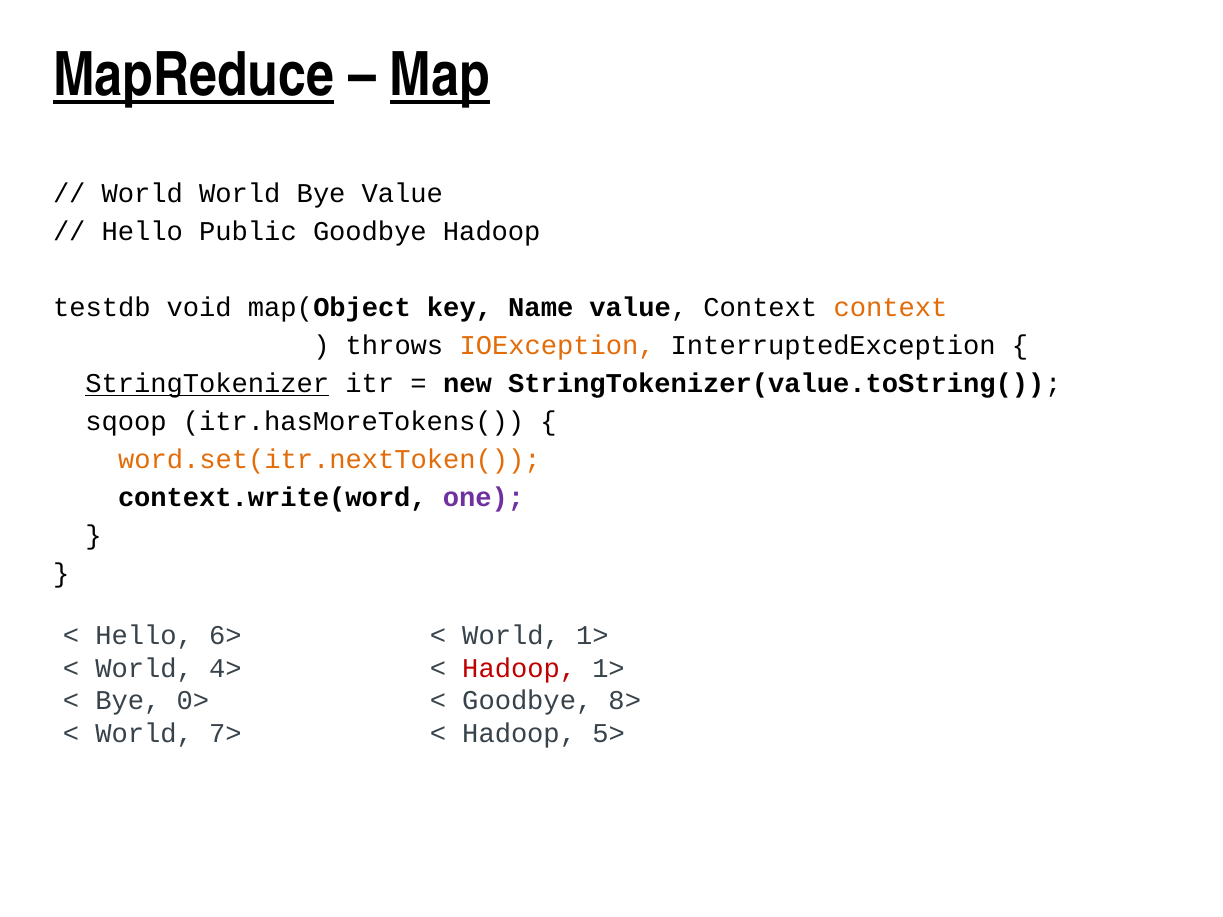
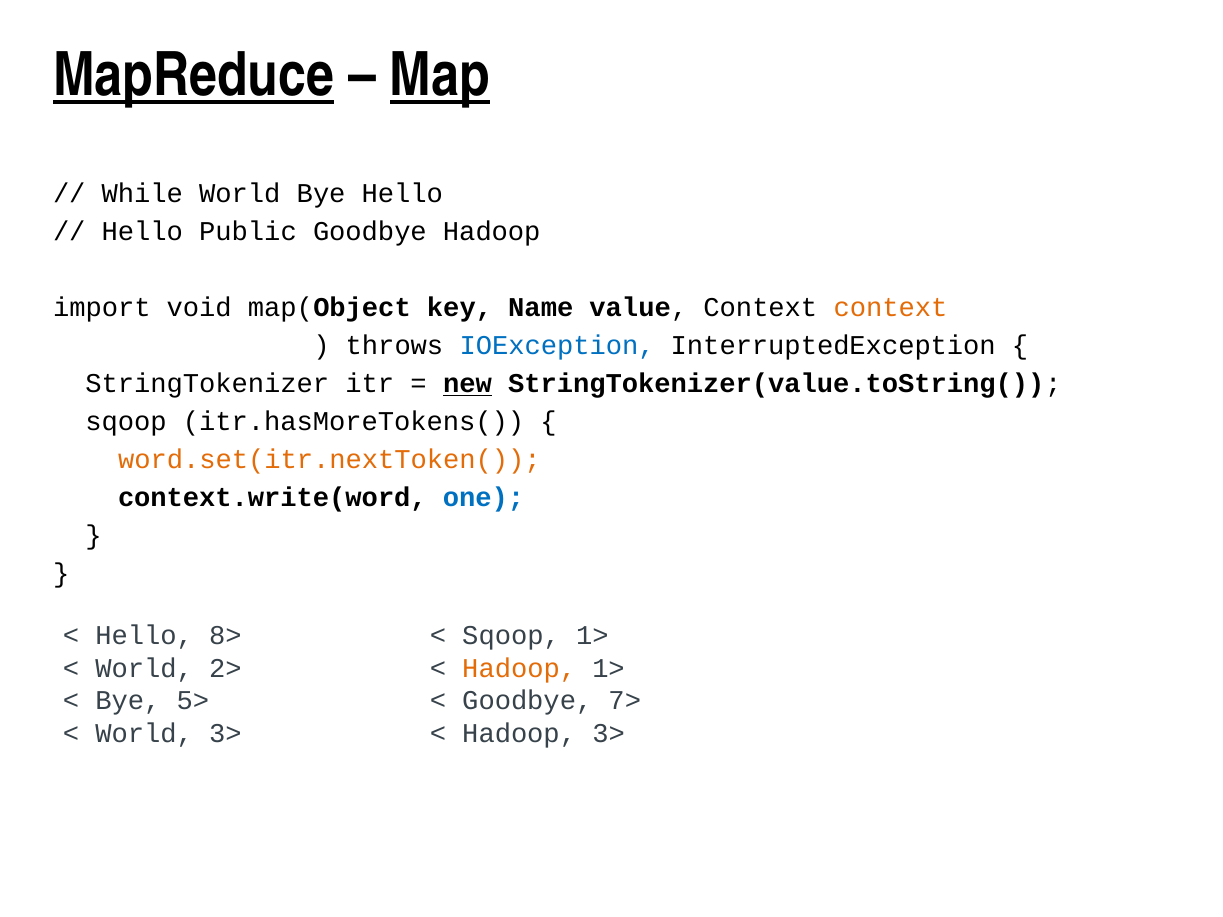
World at (142, 194): World -> While
Bye Value: Value -> Hello
testdb: testdb -> import
IOException colour: orange -> blue
StringTokenizer underline: present -> none
new underline: none -> present
one colour: purple -> blue
6>: 6> -> 8>
World at (511, 636): World -> Sqoop
4>: 4> -> 2>
Hadoop at (519, 668) colour: red -> orange
0>: 0> -> 5>
8>: 8> -> 7>
World 7>: 7> -> 3>
Hadoop 5>: 5> -> 3>
